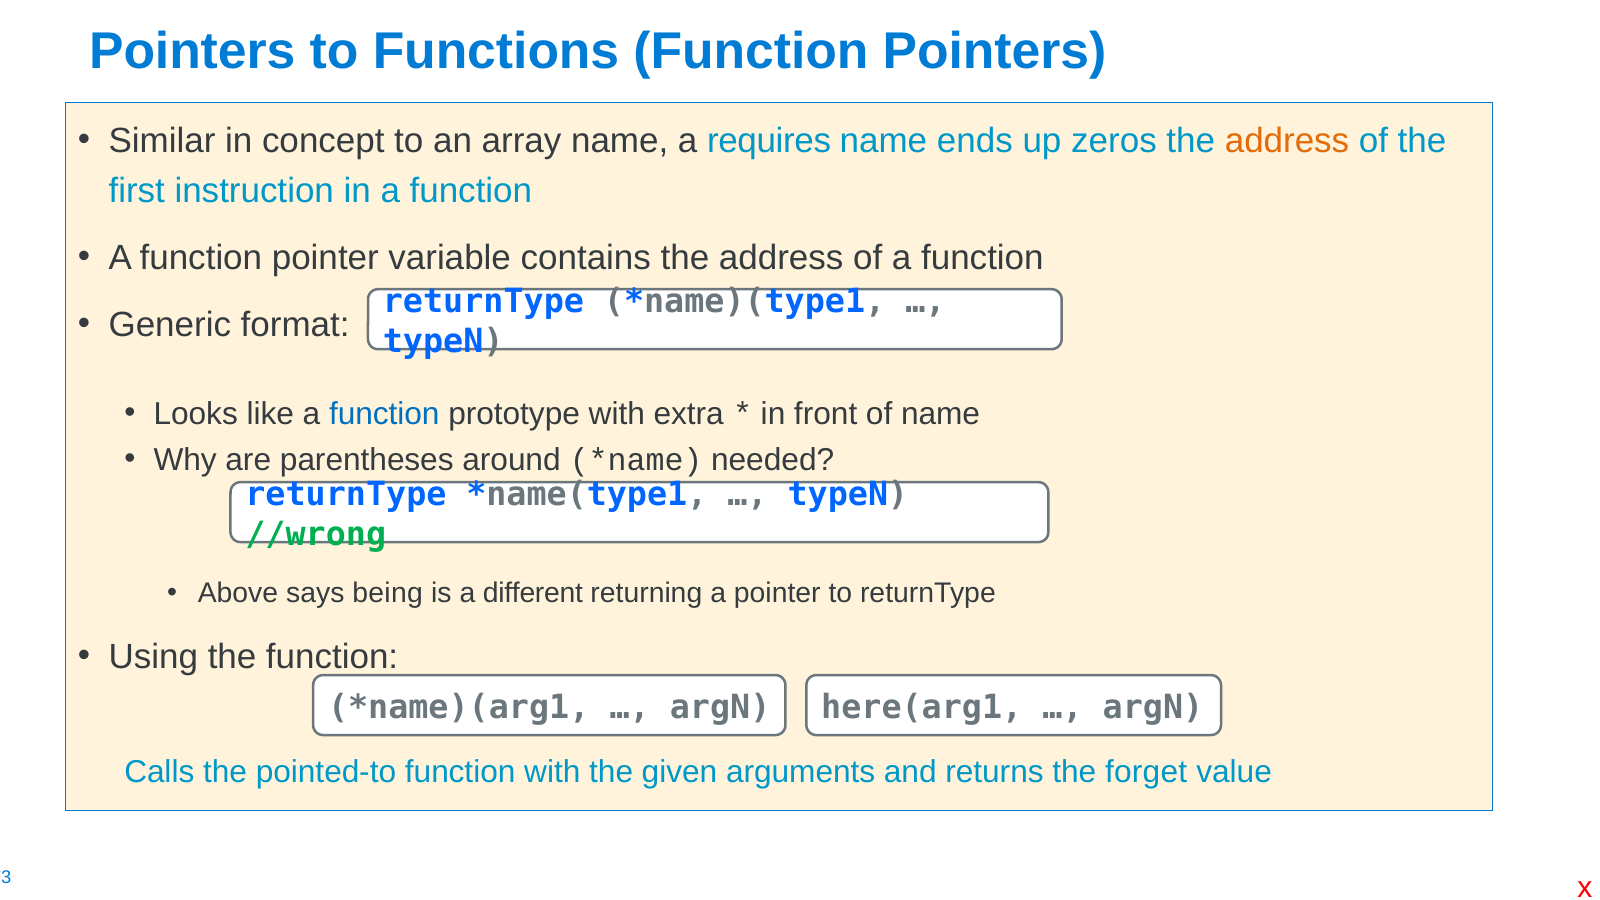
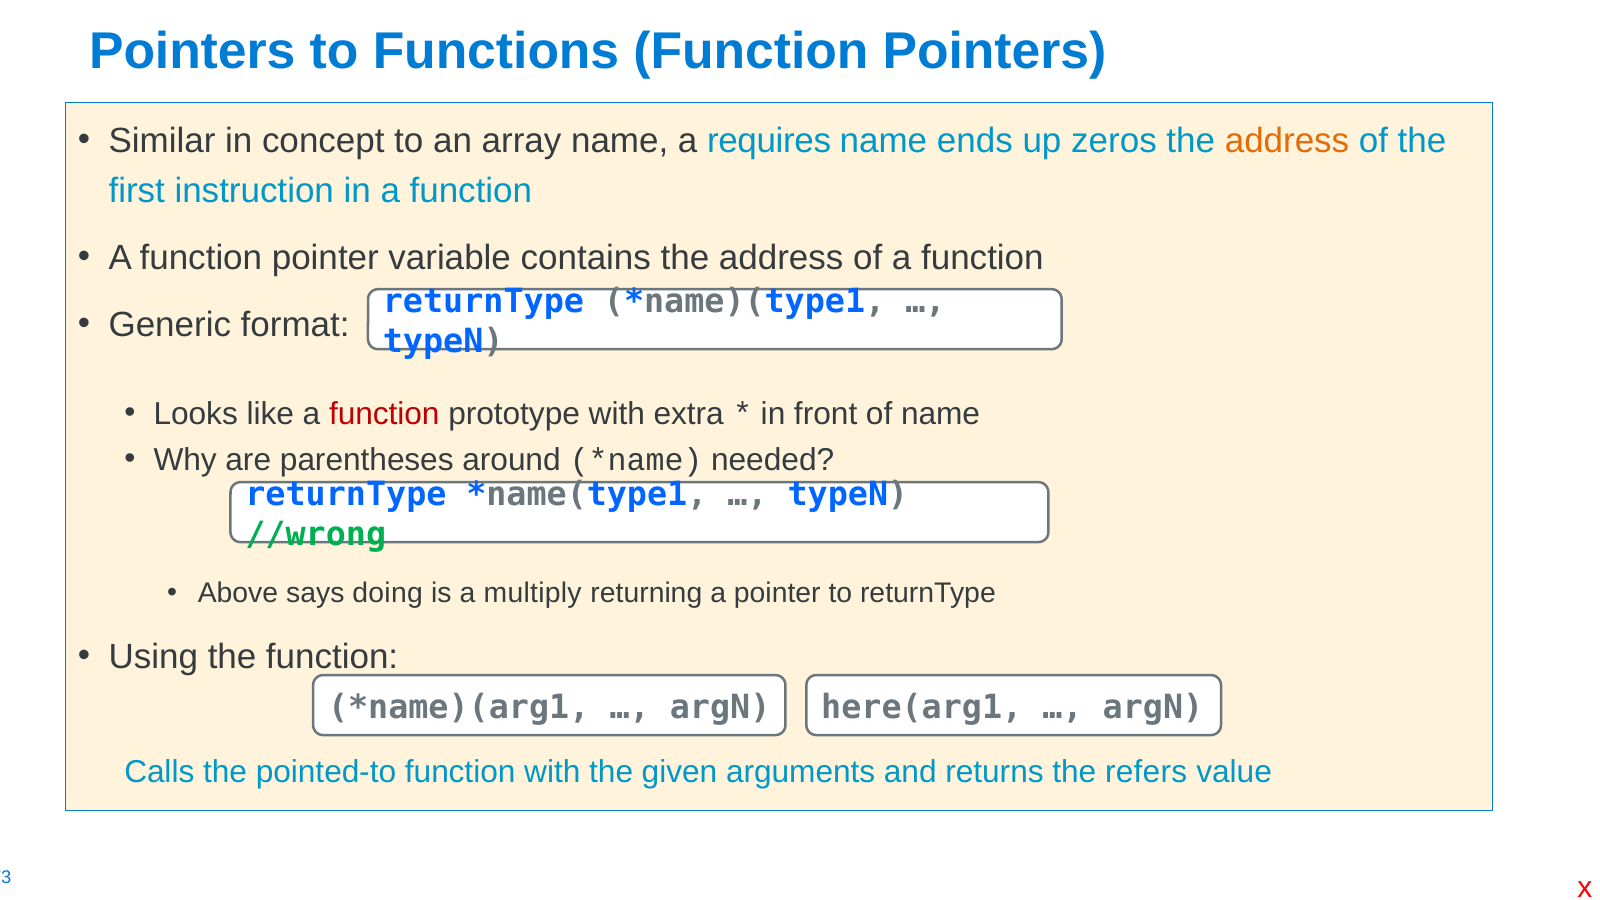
function at (384, 414) colour: blue -> red
being: being -> doing
different: different -> multiply
forget: forget -> refers
